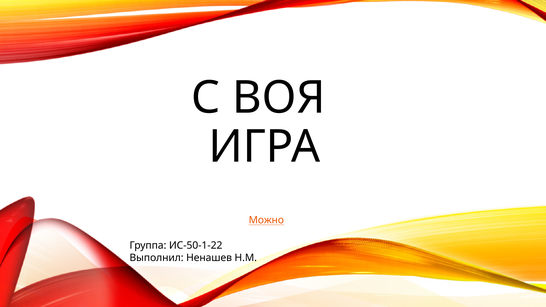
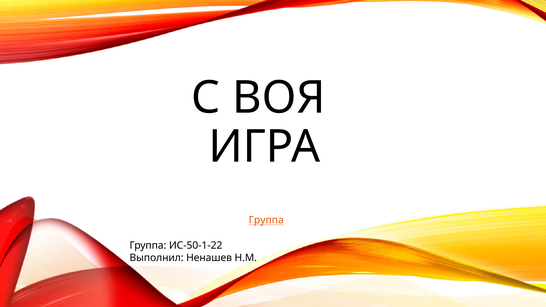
Можно at (266, 220): Можно -> Группа
